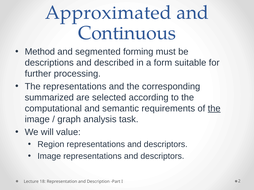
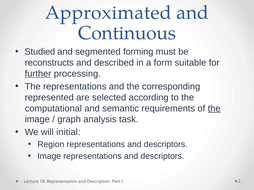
Method: Method -> Studied
descriptions: descriptions -> reconstructs
further underline: none -> present
summarized: summarized -> represented
value: value -> initial
